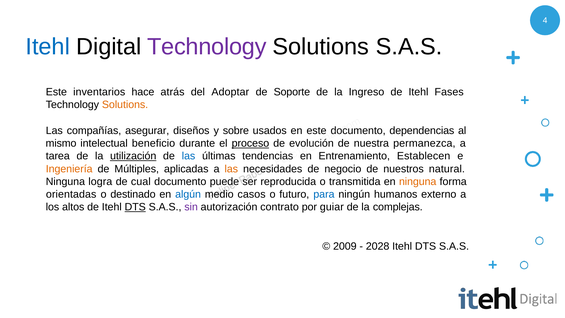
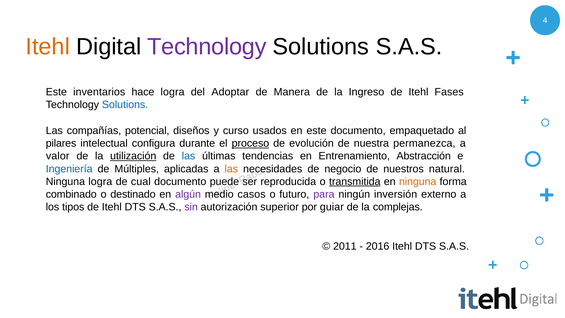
Itehl at (48, 47) colour: blue -> orange
hace atrás: atrás -> logra
Soporte: Soporte -> Manera
Solutions at (125, 105) colour: orange -> blue
asegurar: asegurar -> potencial
sobre: sobre -> curso
dependencias: dependencias -> empaquetado
mismo: mismo -> pilares
beneficio: beneficio -> configura
tarea: tarea -> valor
Establecen: Establecen -> Abstracción
Ingeniería colour: orange -> blue
transmitida underline: none -> present
orientadas: orientadas -> combinado
algún colour: blue -> purple
para colour: blue -> purple
humanos: humanos -> inversión
altos: altos -> tipos
DTS at (135, 207) underline: present -> none
contrato: contrato -> superior
2009: 2009 -> 2011
2028: 2028 -> 2016
